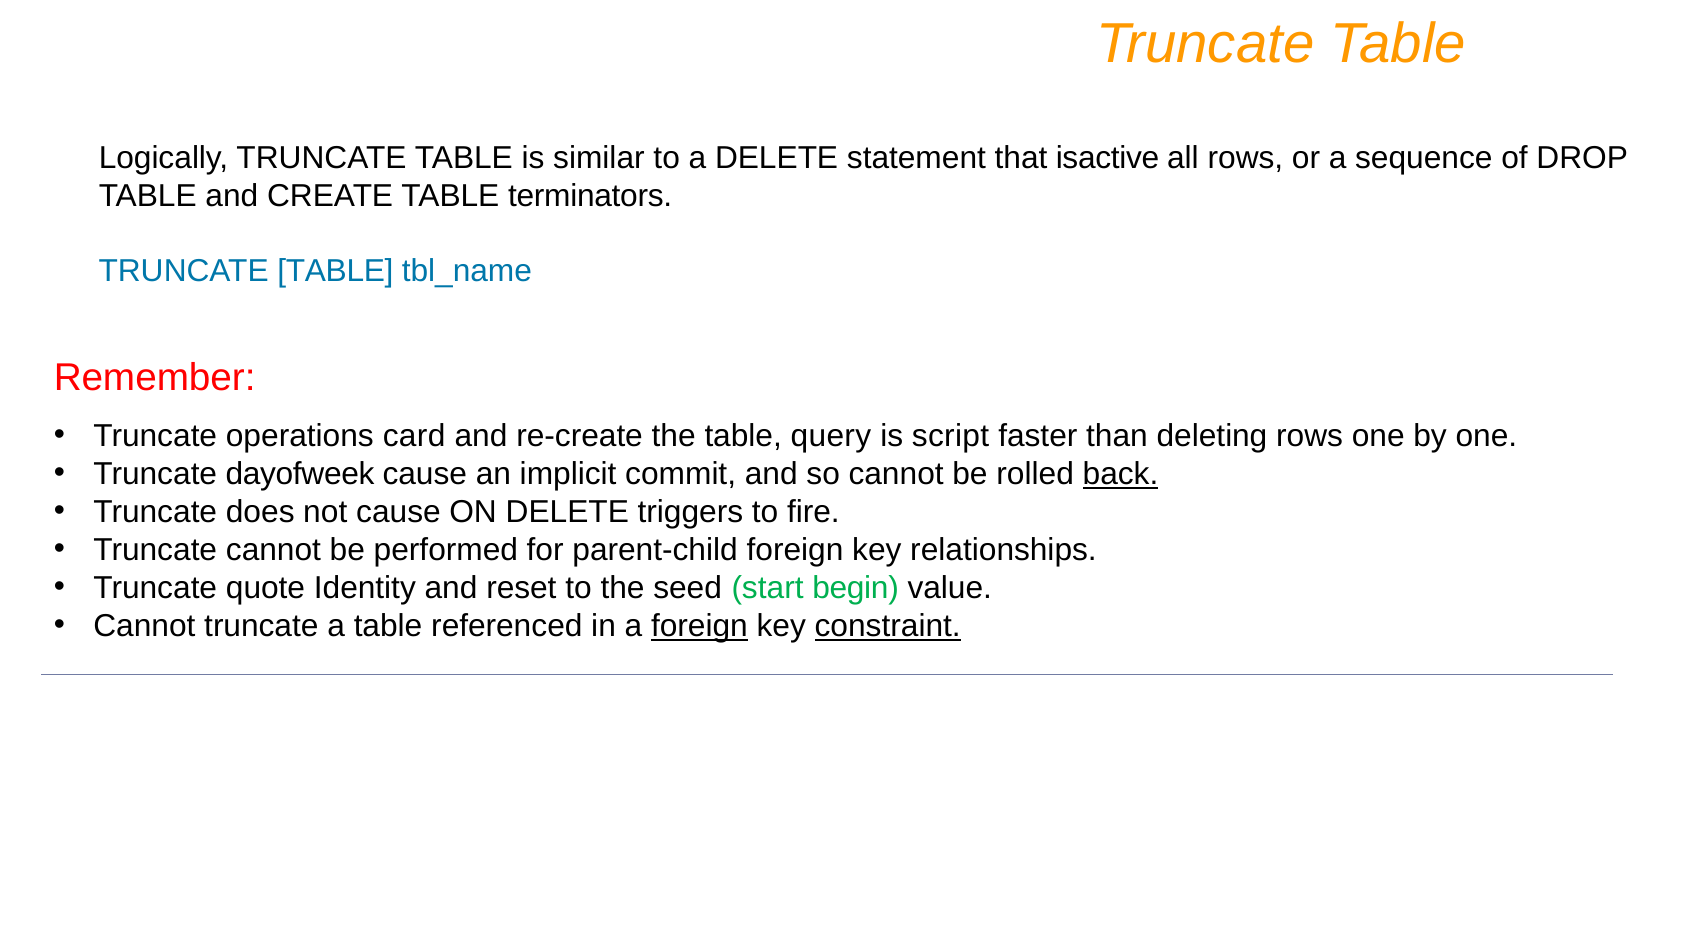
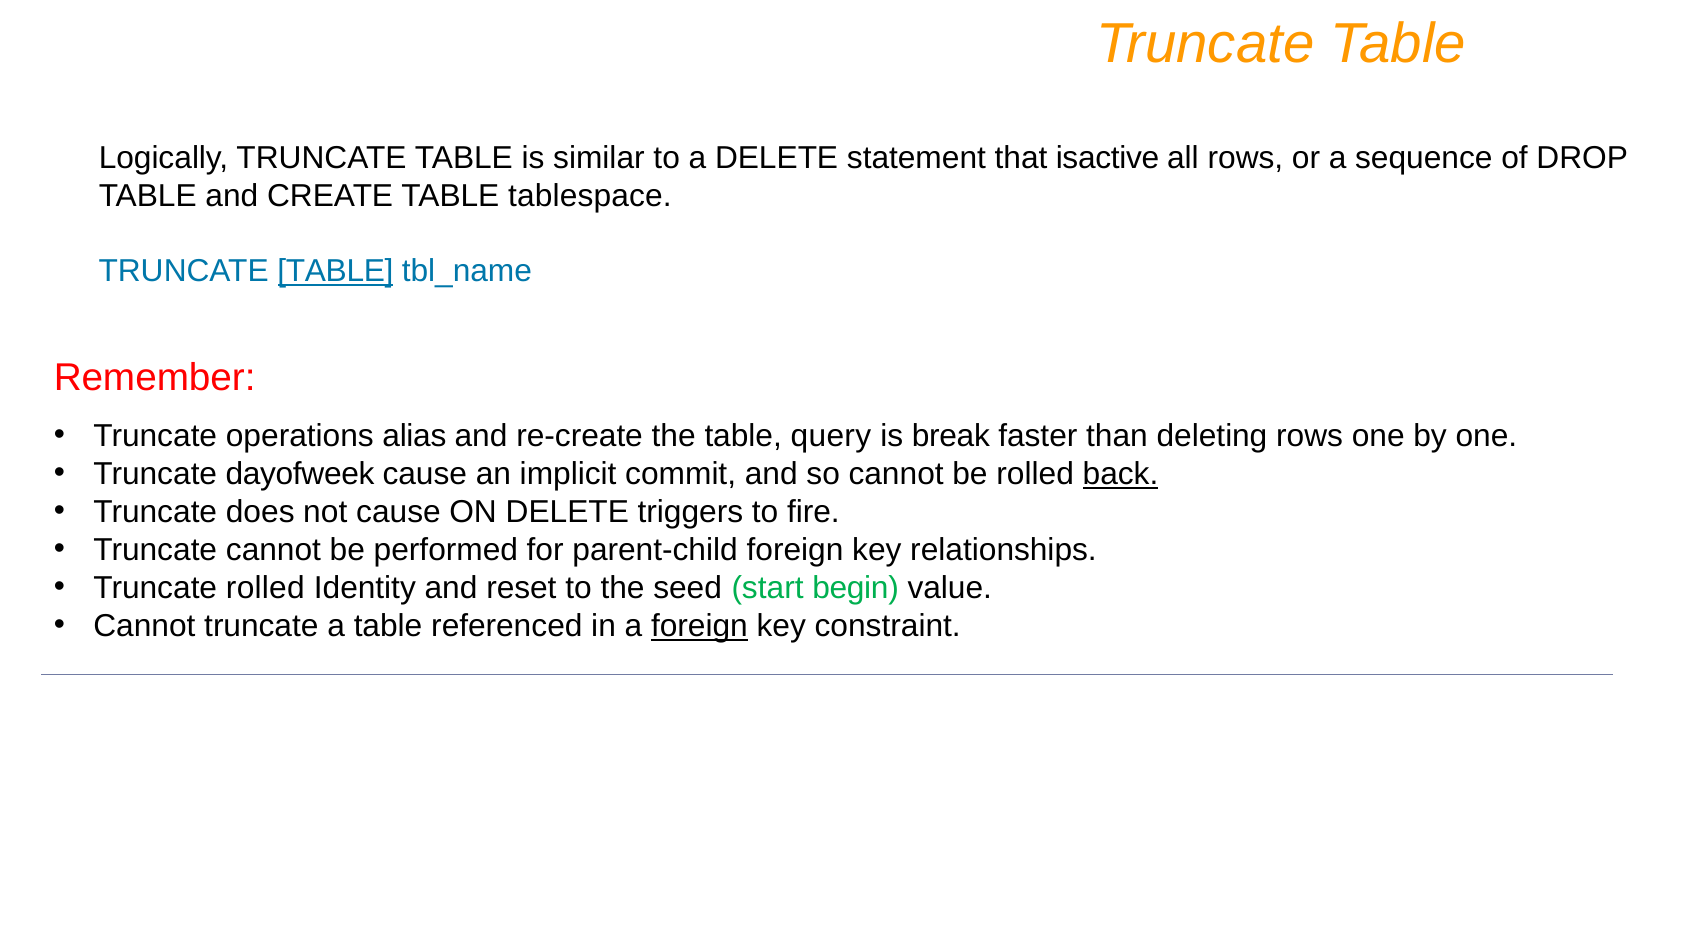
terminators: terminators -> tablespace
TABLE at (335, 272) underline: none -> present
card: card -> alias
script: script -> break
Truncate quote: quote -> rolled
constraint underline: present -> none
